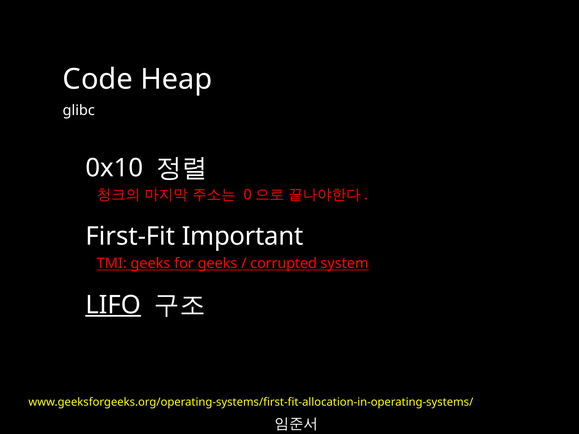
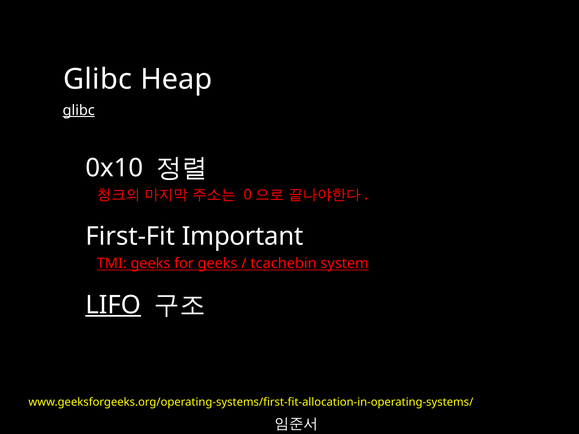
Code at (98, 79): Code -> Glibc
glibc at (79, 110) underline: none -> present
corrupted: corrupted -> tcachebin
